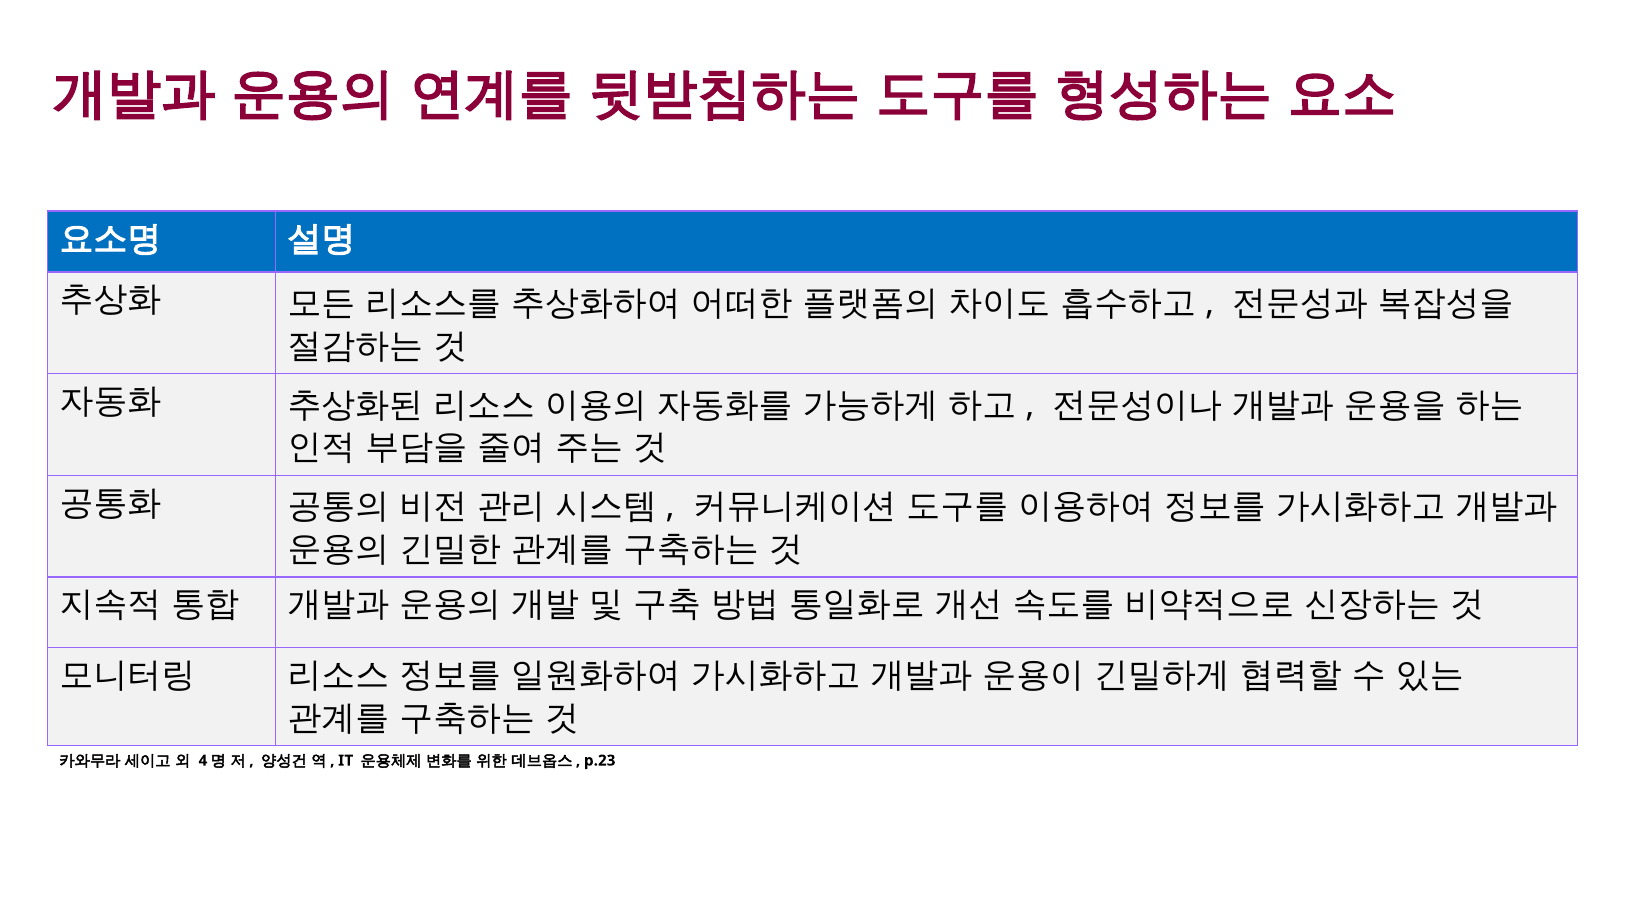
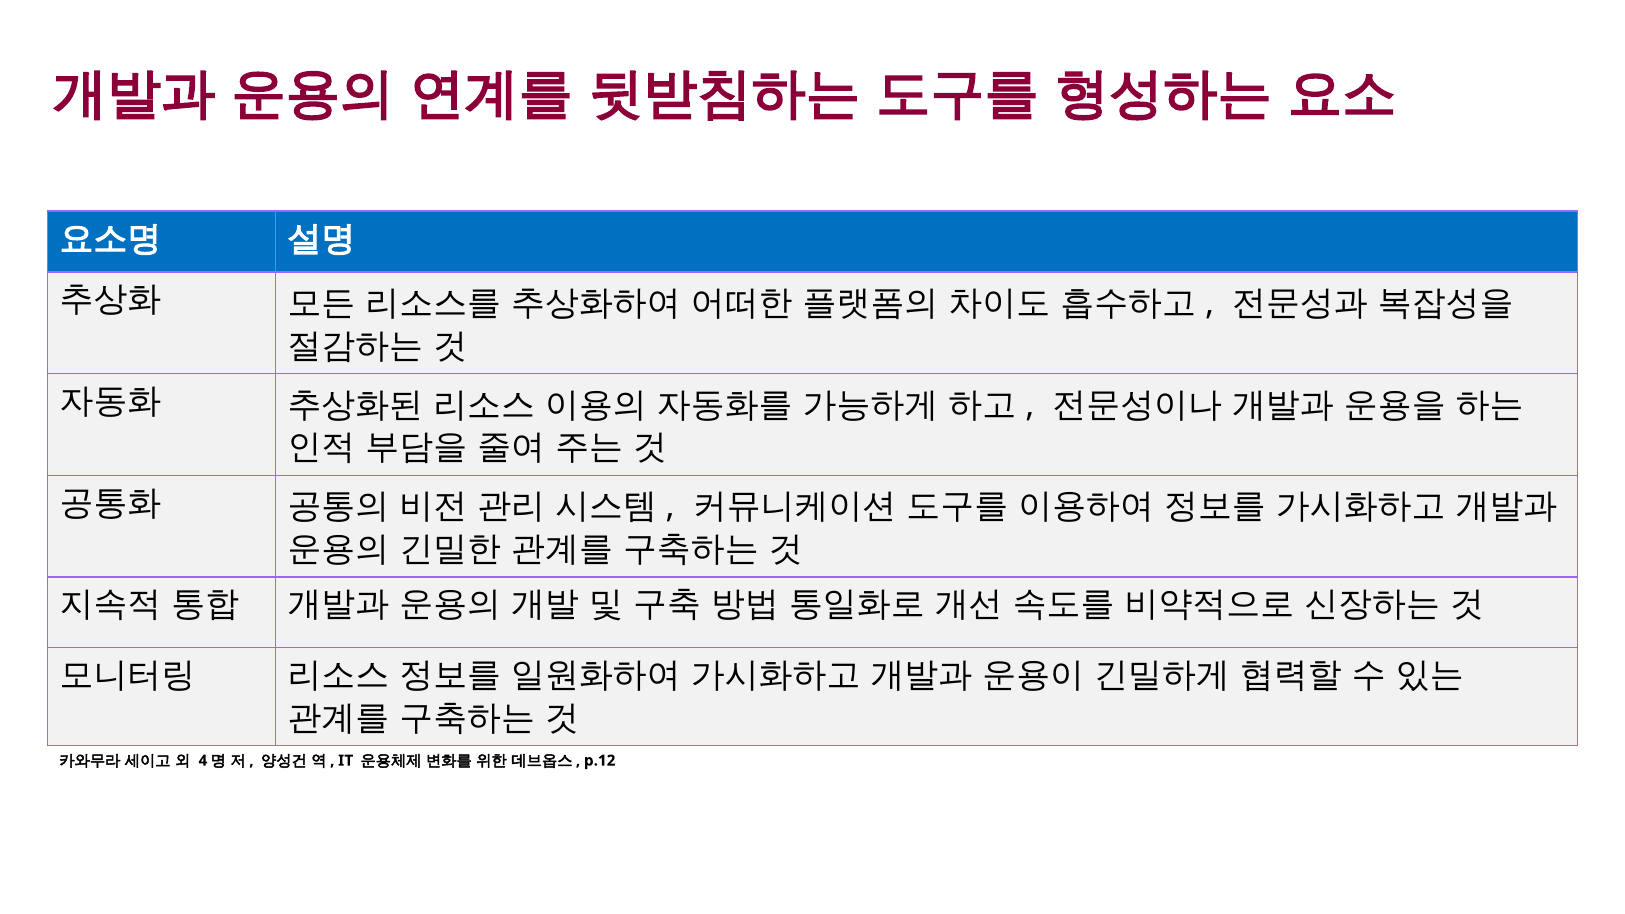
p.23: p.23 -> p.12
